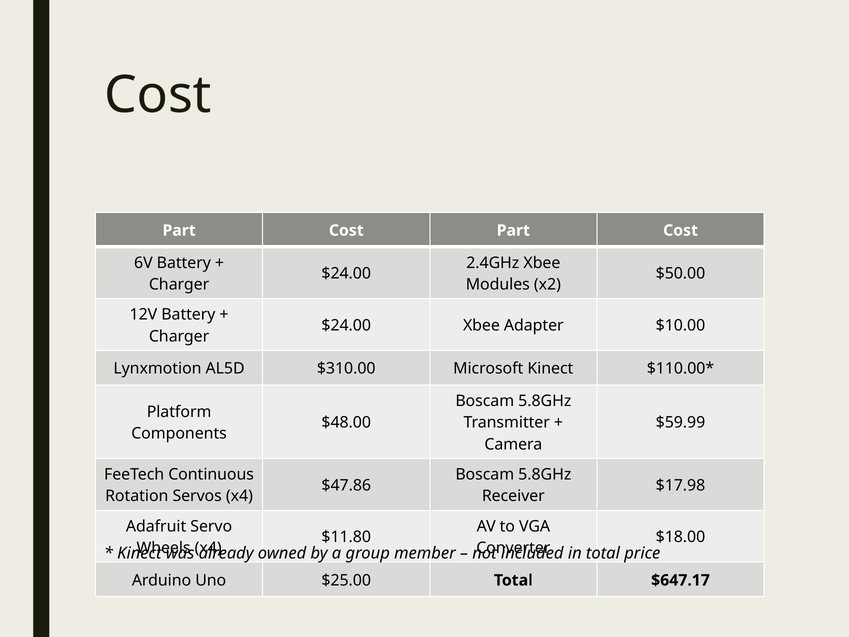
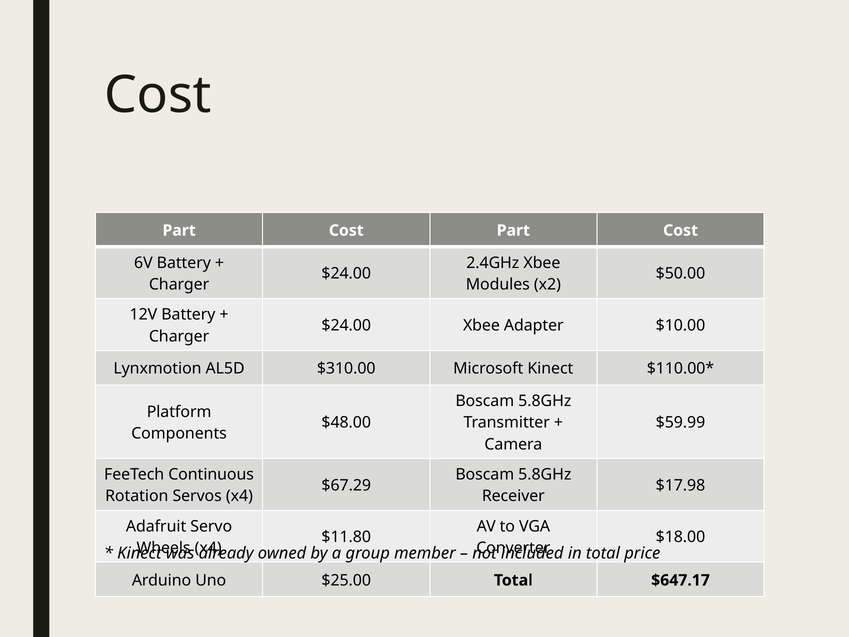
$47.86: $47.86 -> $67.29
